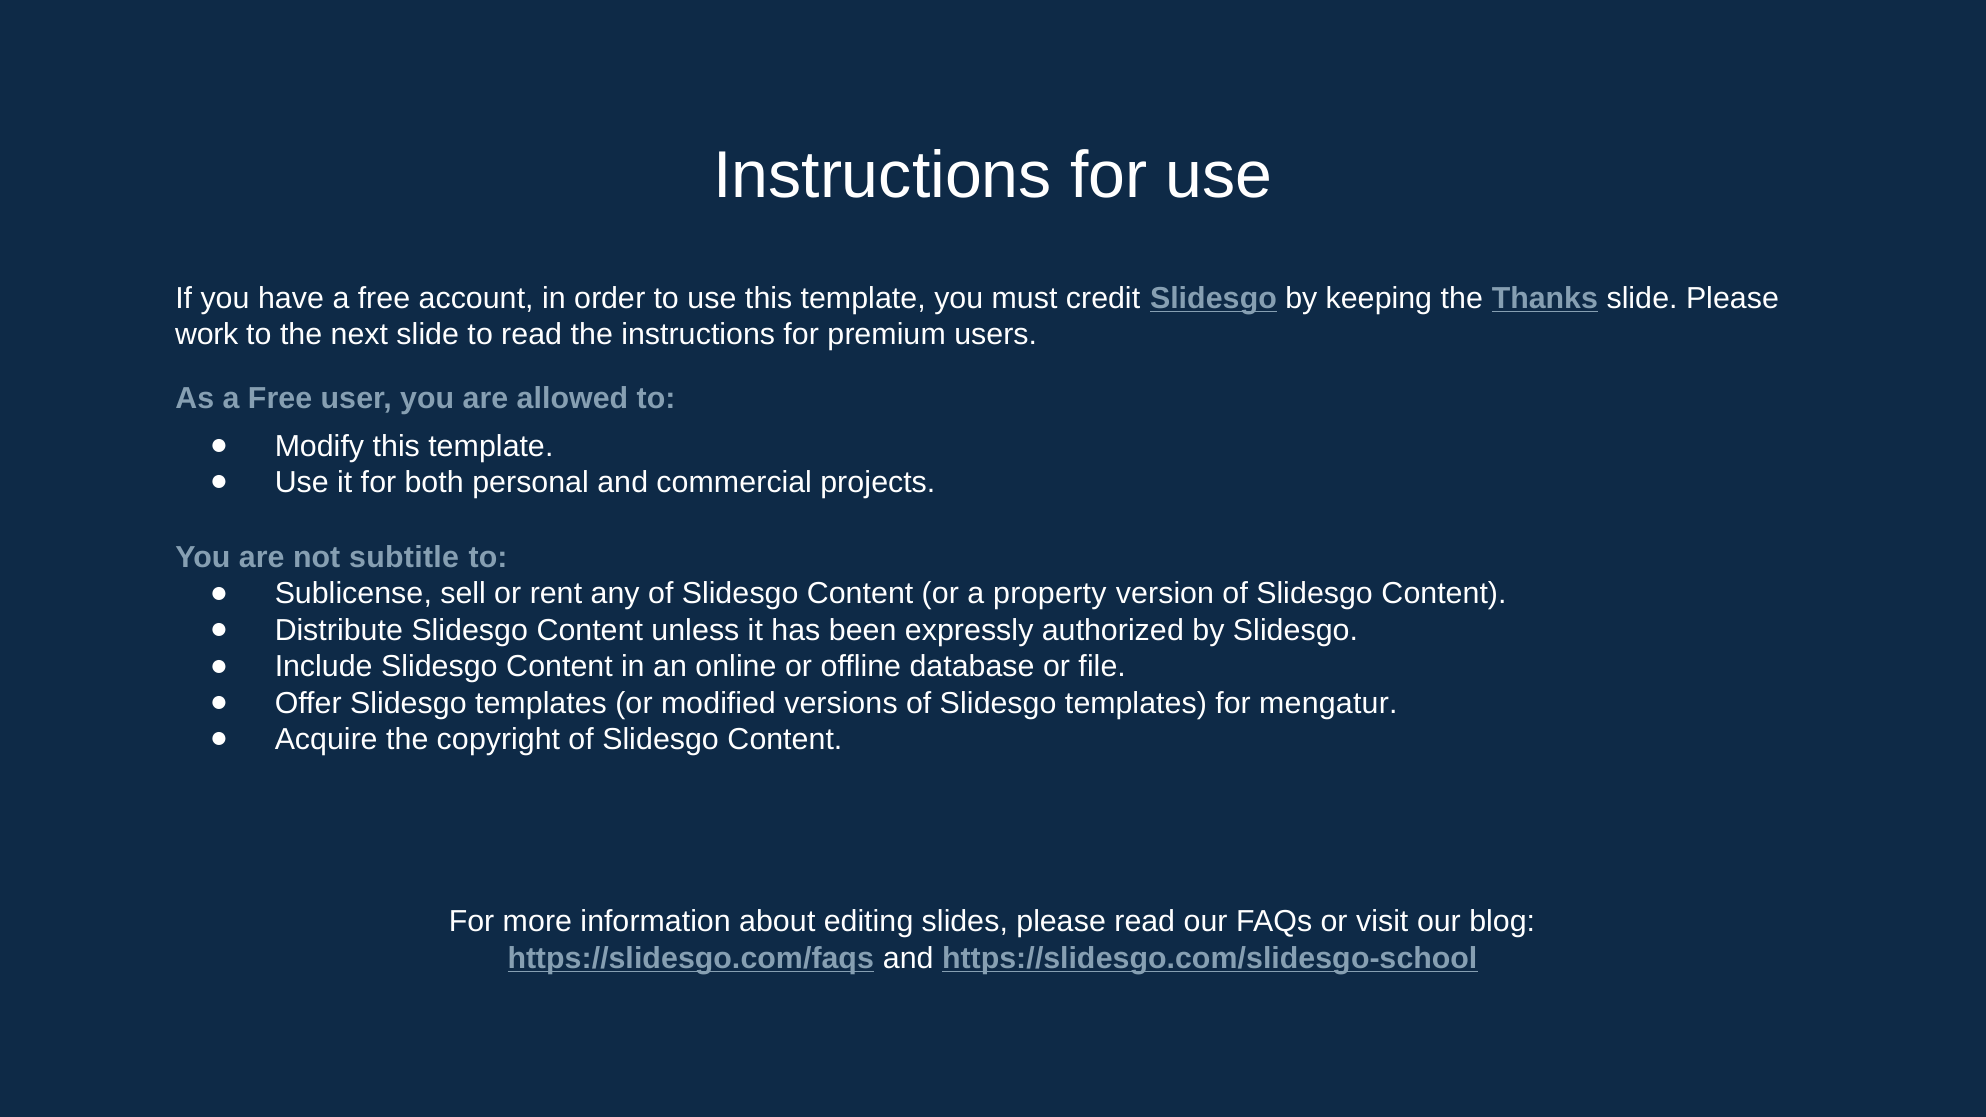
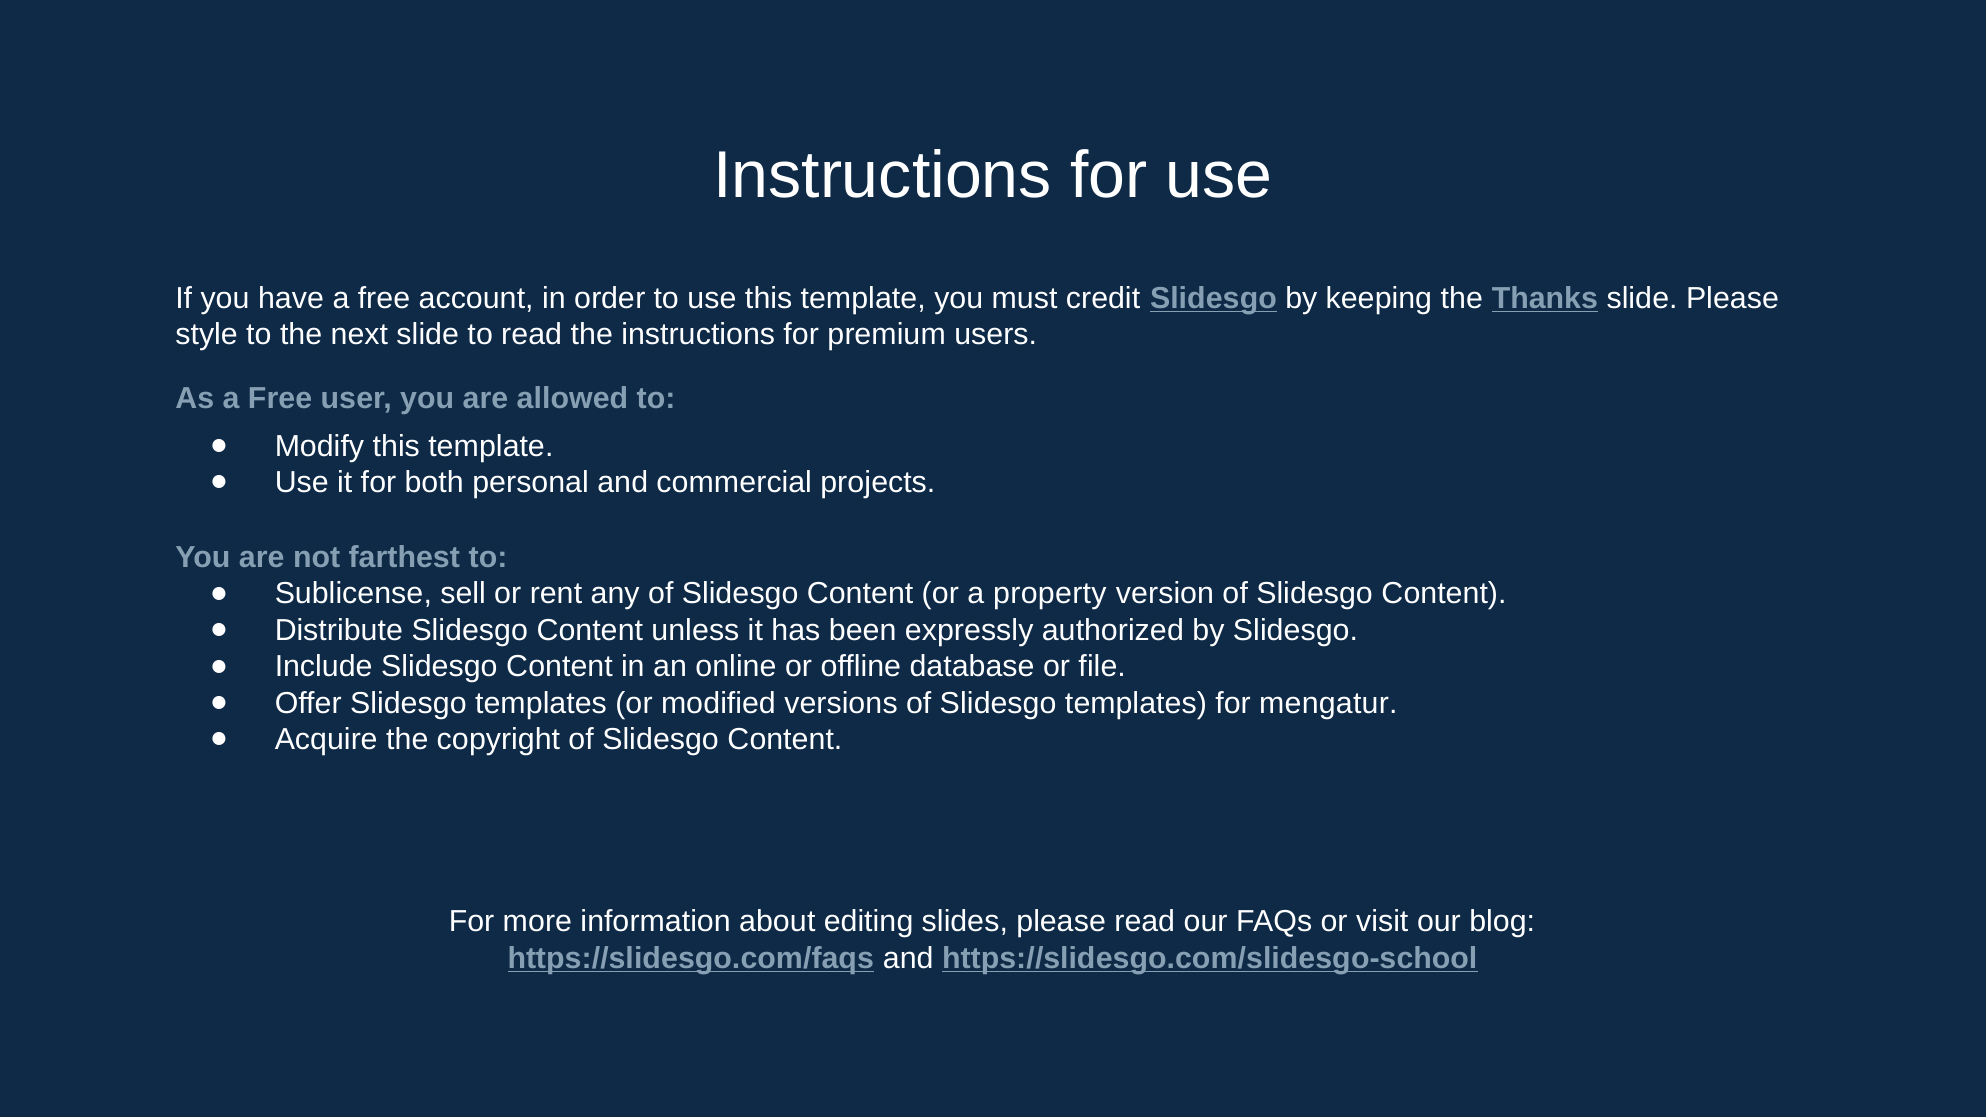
work: work -> style
subtitle: subtitle -> farthest
